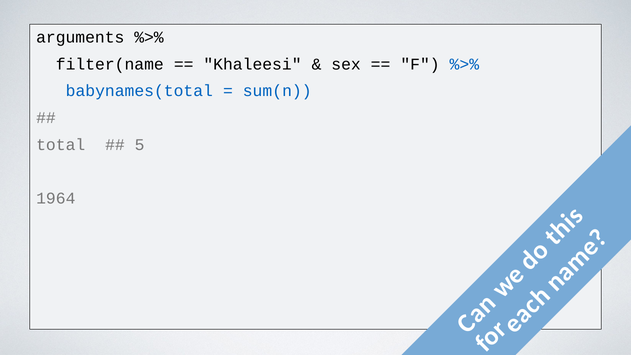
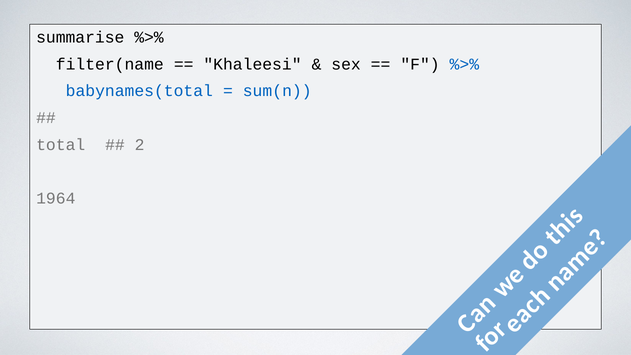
arguments: arguments -> summarise
5: 5 -> 2
